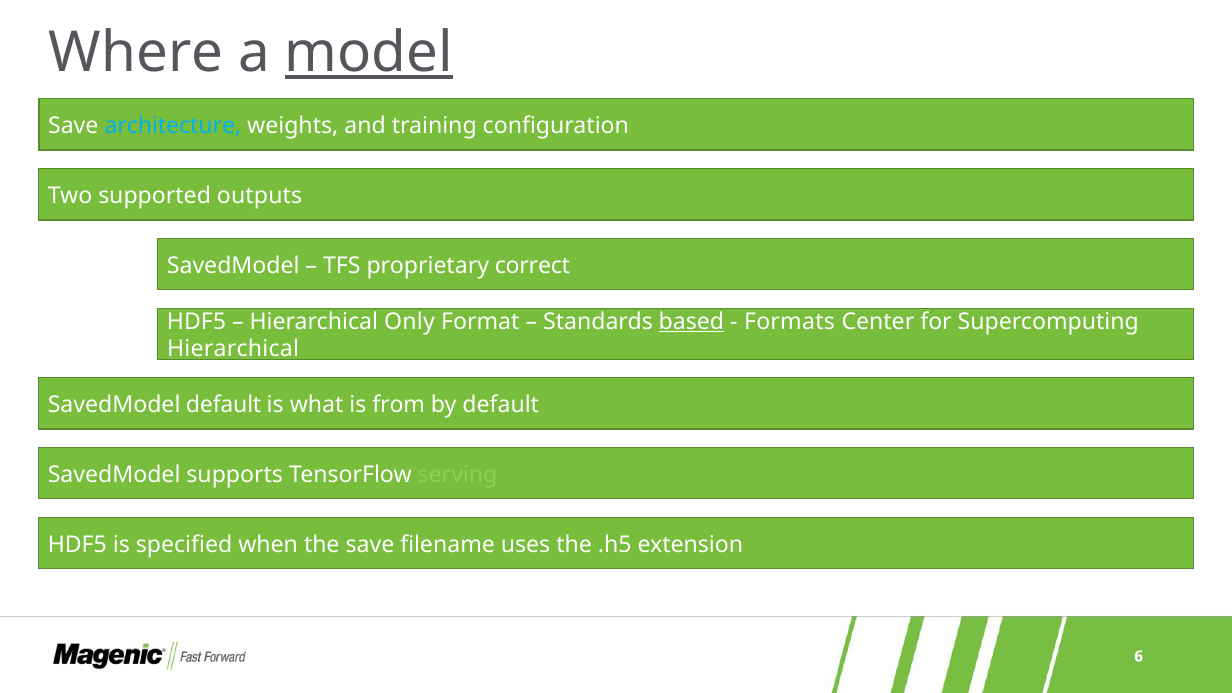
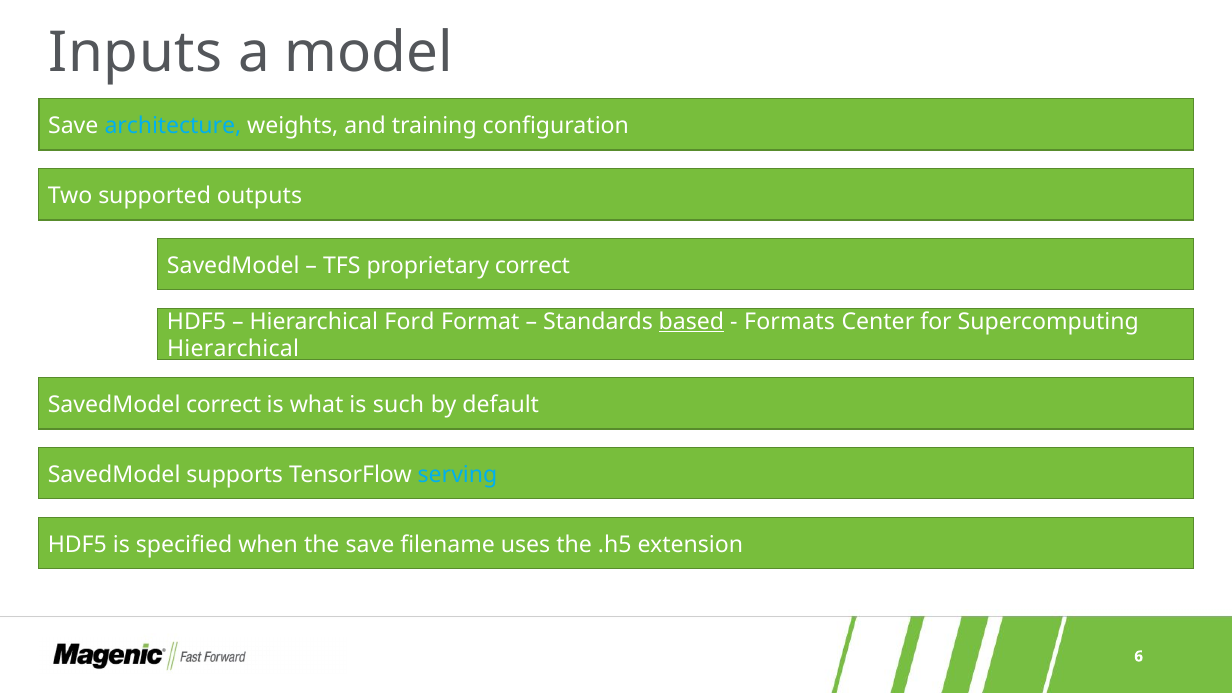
Where: Where -> Inputs
model underline: present -> none
Only: Only -> Ford
SavedModel default: default -> correct
from: from -> such
serving colour: light green -> light blue
